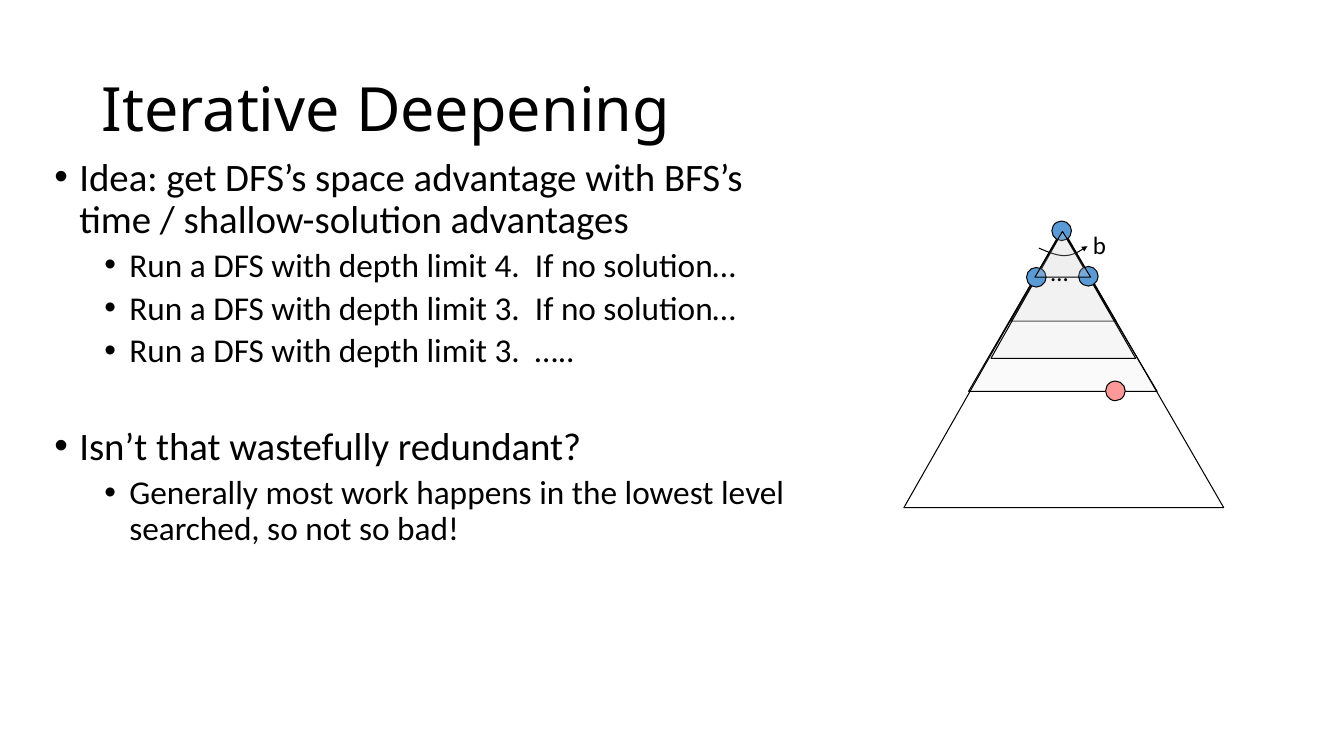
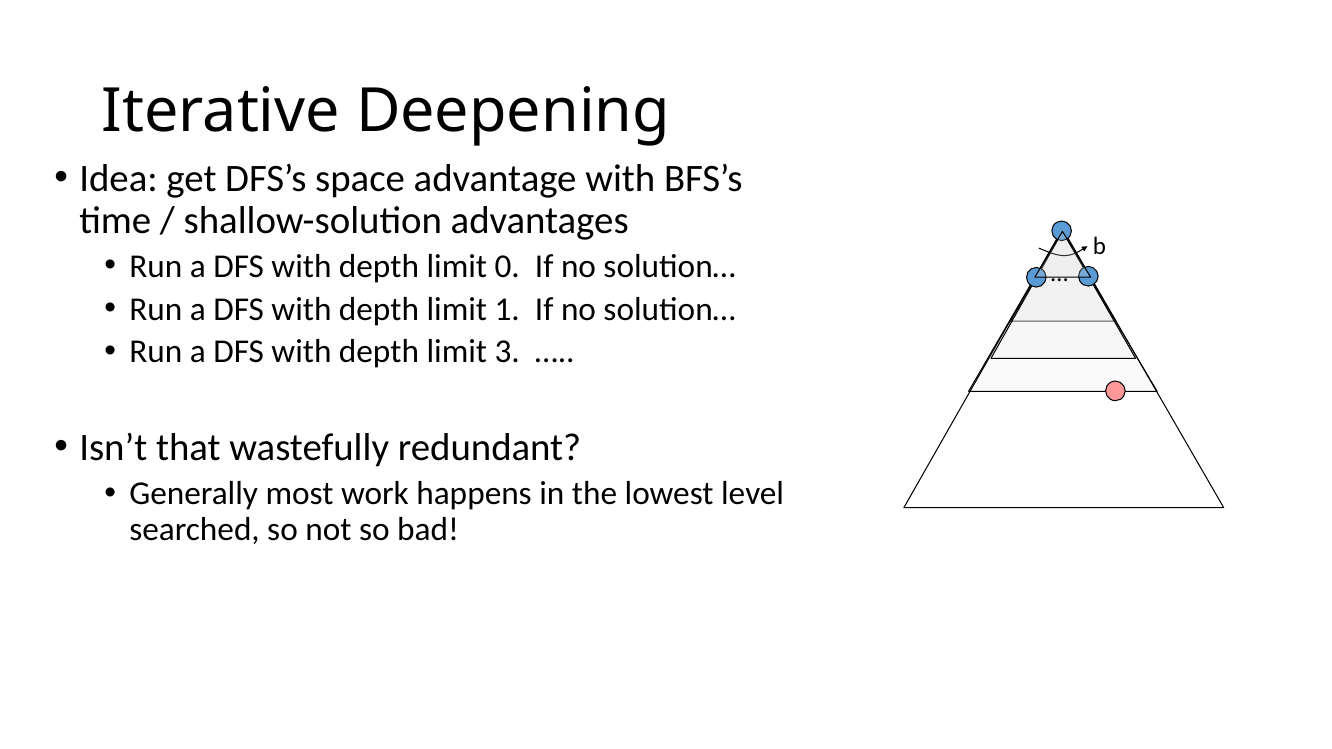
4: 4 -> 0
3 at (507, 309): 3 -> 1
